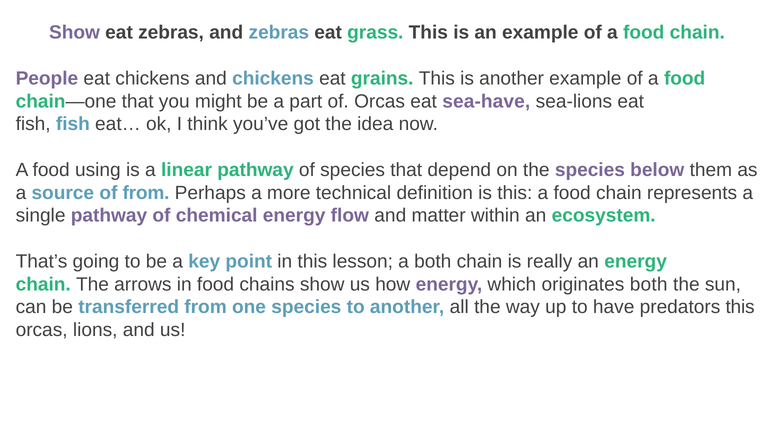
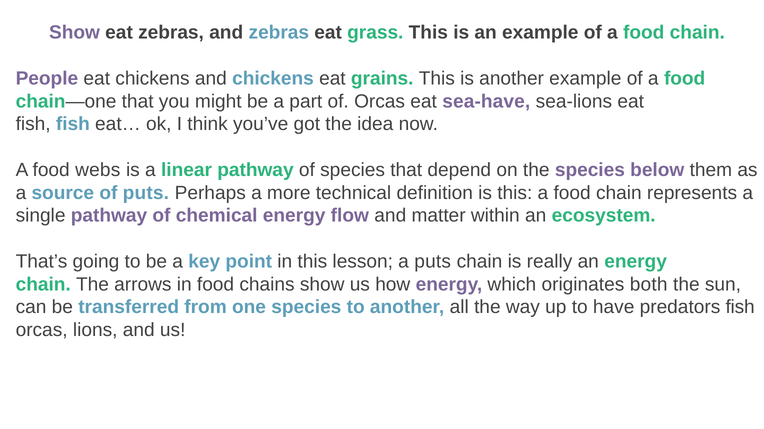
using: using -> webs
of from: from -> puts
a both: both -> puts
predators this: this -> fish
